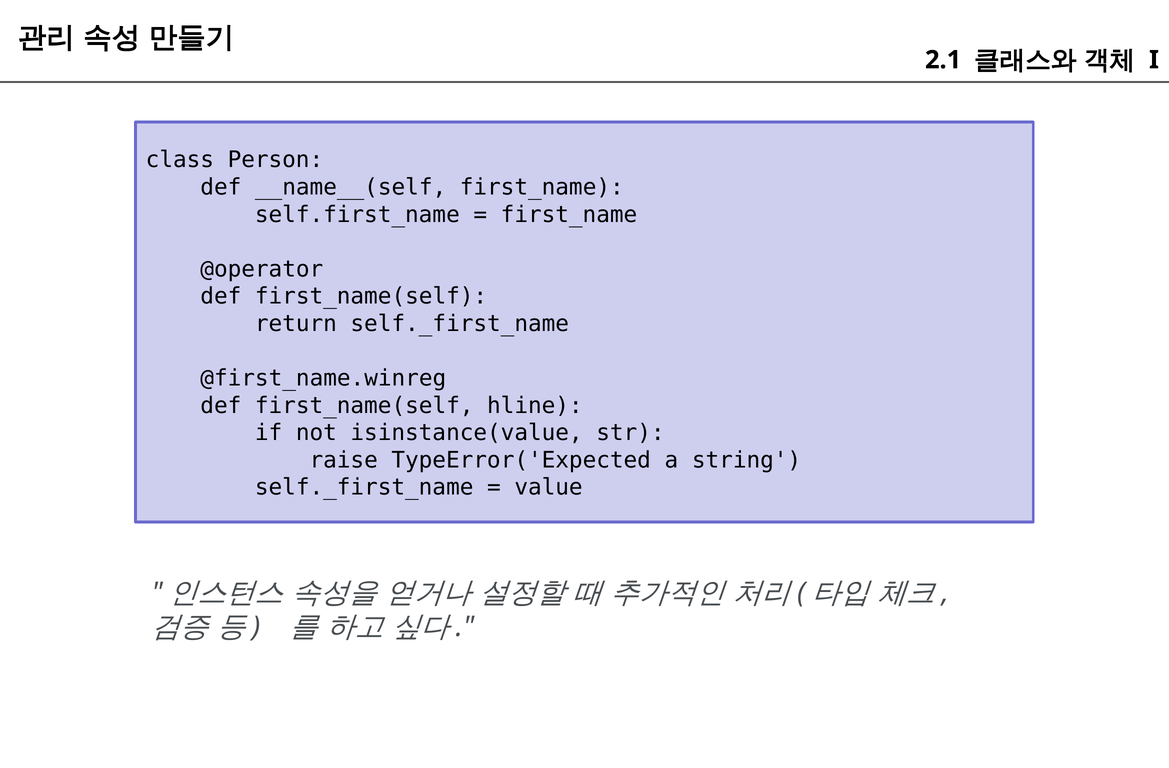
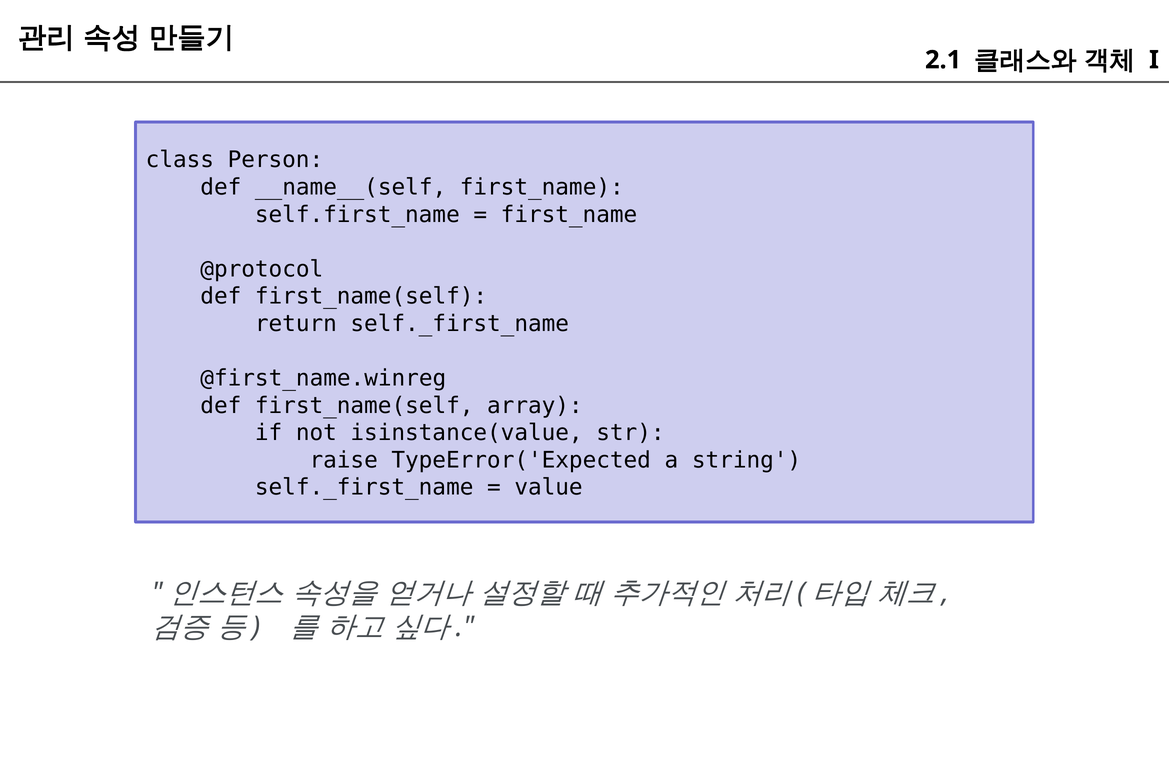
@operator: @operator -> @protocol
hline: hline -> array
